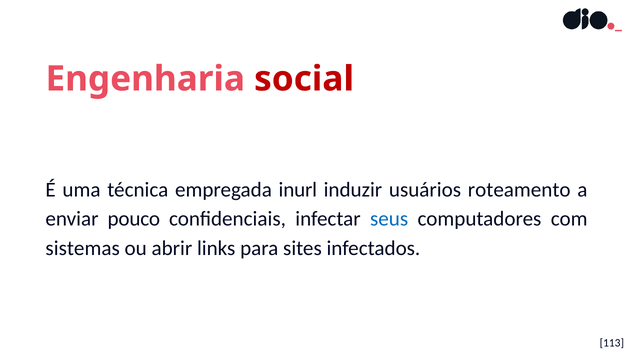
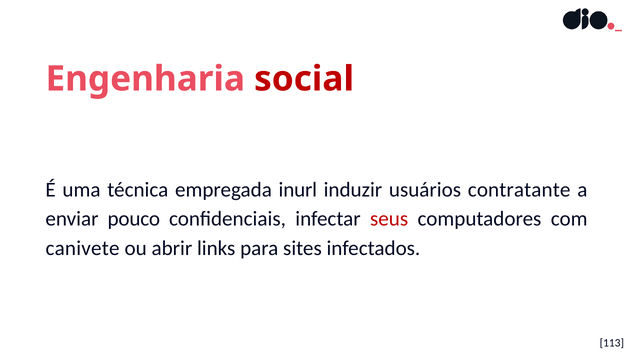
roteamento: roteamento -> contratante
seus colour: blue -> red
sistemas: sistemas -> canivete
